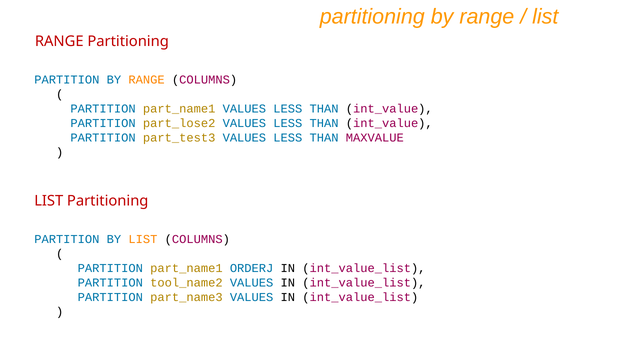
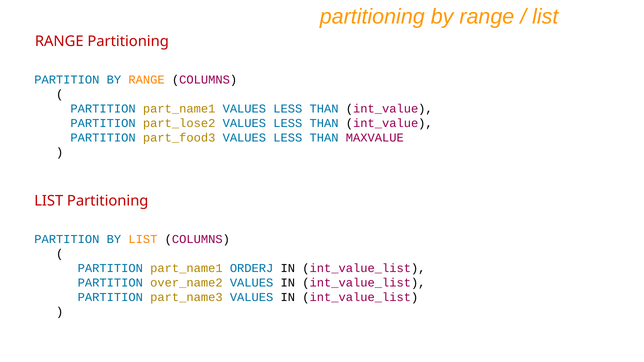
part_test3: part_test3 -> part_food3
tool_name2: tool_name2 -> over_name2
